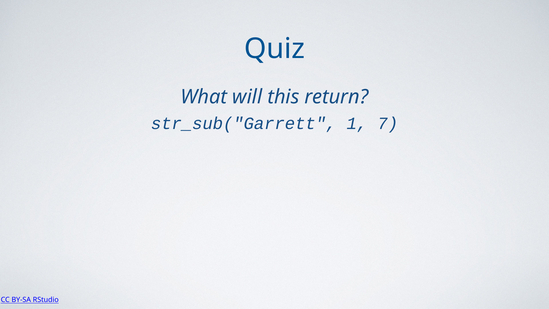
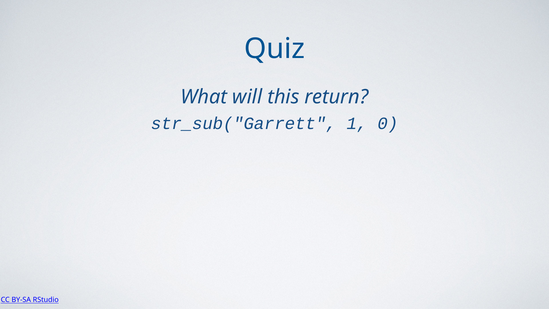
7: 7 -> 0
